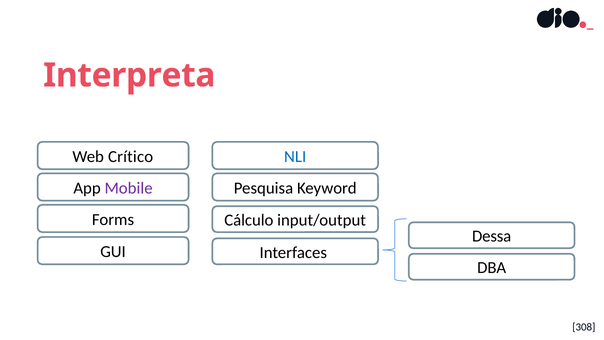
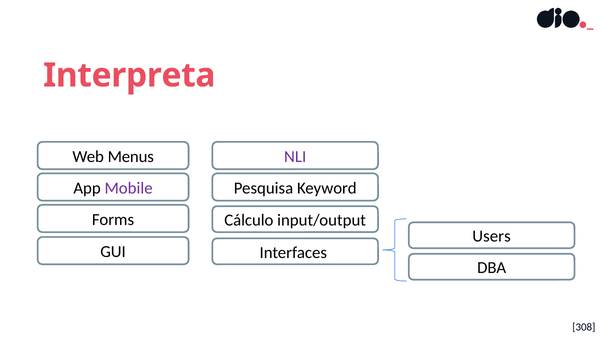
Crítico: Crítico -> Menus
NLI colour: blue -> purple
Dessa: Dessa -> Users
